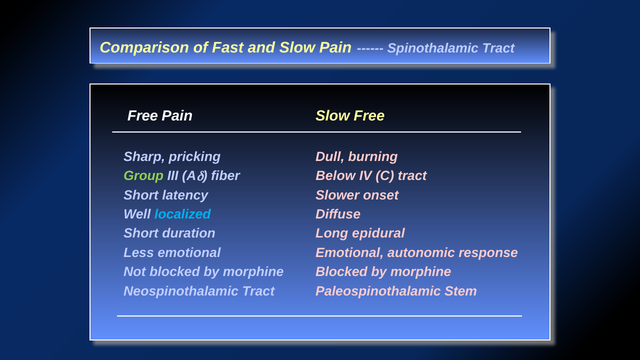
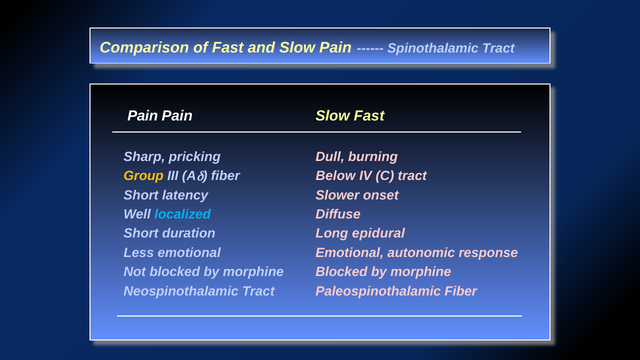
Free at (143, 116): Free -> Pain
Slow Free: Free -> Fast
Group colour: light green -> yellow
Paleospinothalamic Stem: Stem -> Fiber
